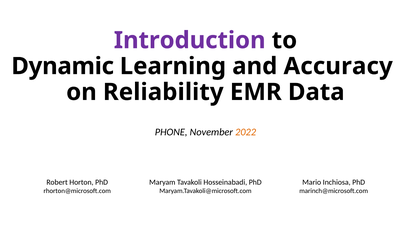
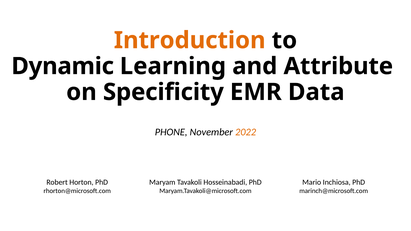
Introduction colour: purple -> orange
Accuracy: Accuracy -> Attribute
Reliability: Reliability -> Specificity
